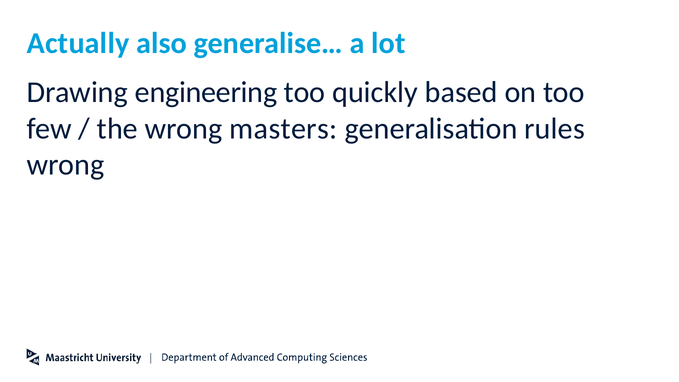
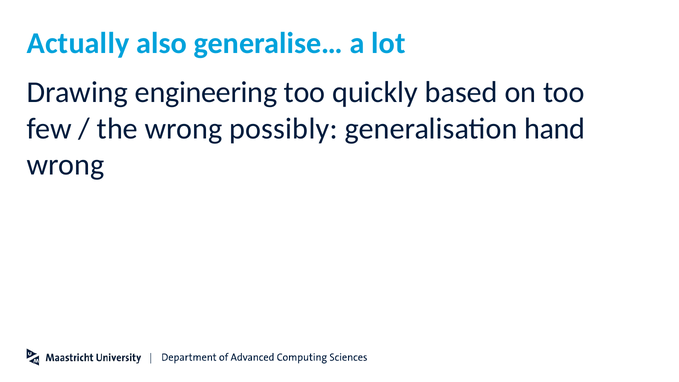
masters: masters -> possibly
rules: rules -> hand
